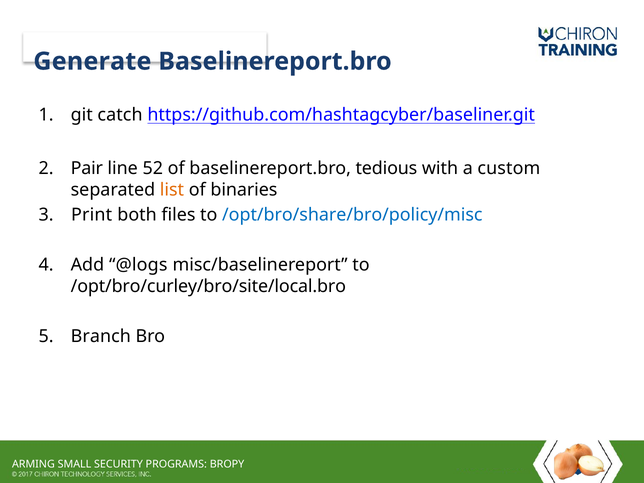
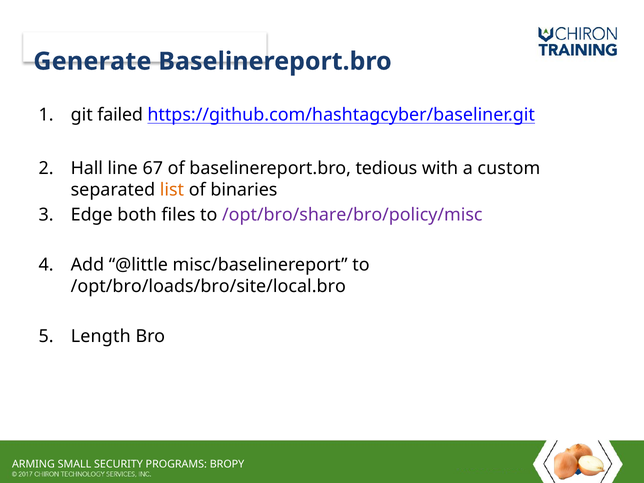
catch: catch -> failed
Pair: Pair -> Hall
52: 52 -> 67
Print: Print -> Edge
/opt/bro/share/bro/policy/misc colour: blue -> purple
@logs: @logs -> @little
/opt/bro/curley/bro/site/local.bro: /opt/bro/curley/bro/site/local.bro -> /opt/bro/loads/bro/site/local.bro
Branch: Branch -> Length
